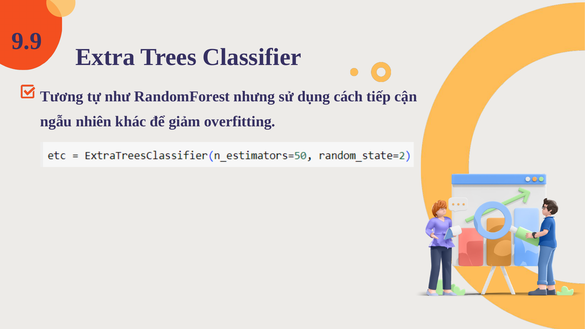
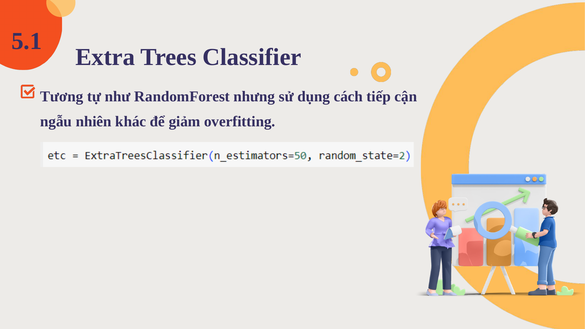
9.9: 9.9 -> 5.1
